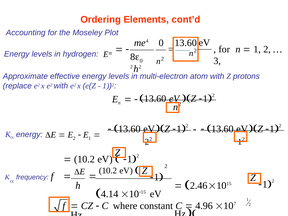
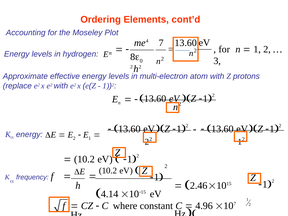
me4 0: 0 -> 7
